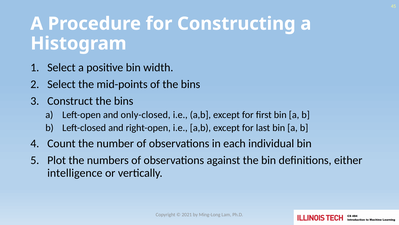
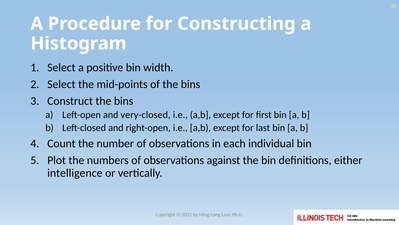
only-closed: only-closed -> very-closed
